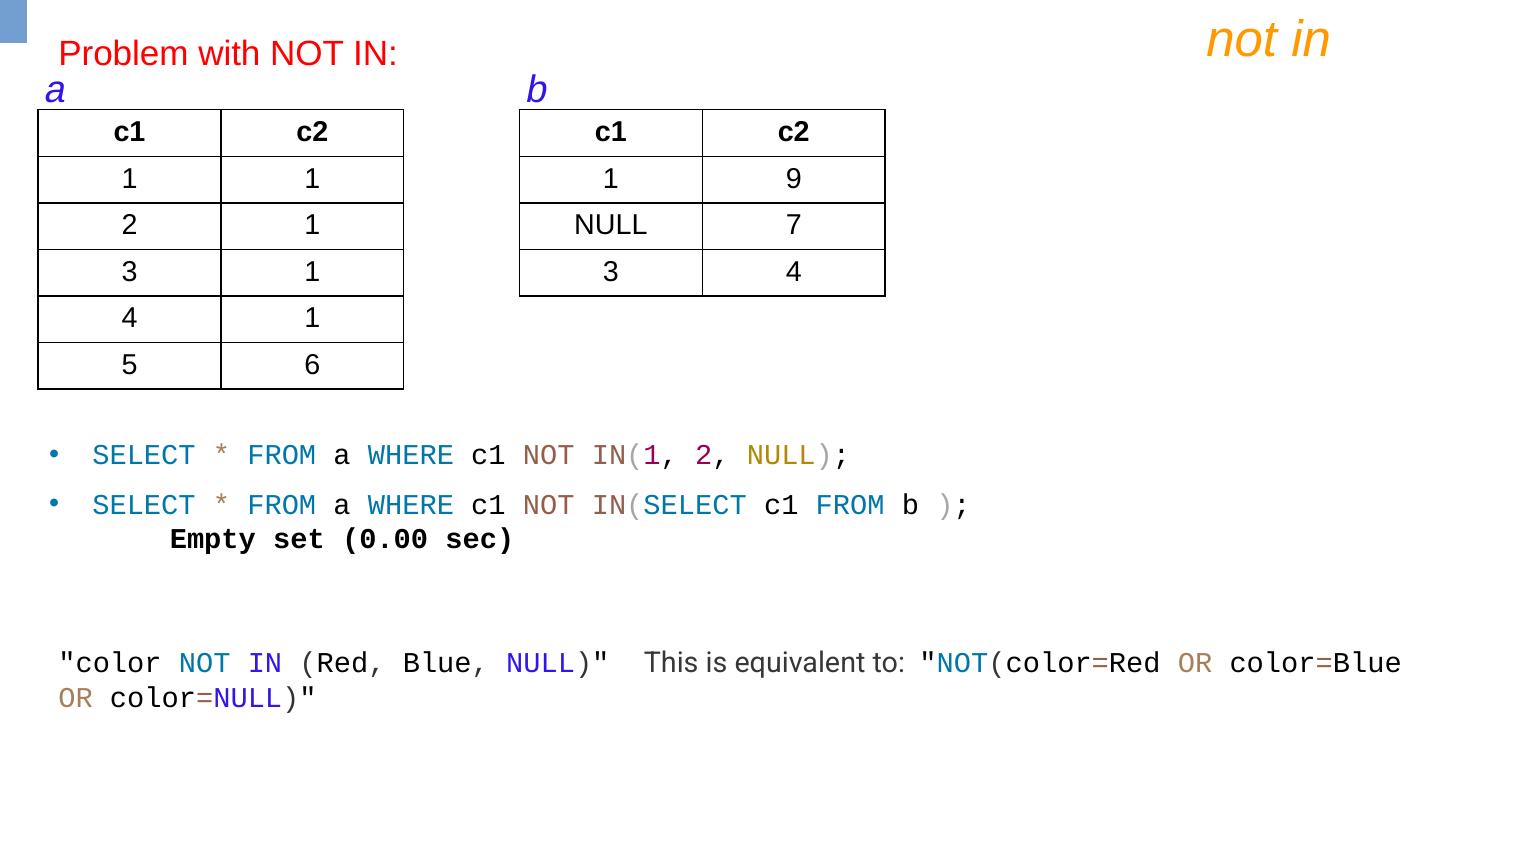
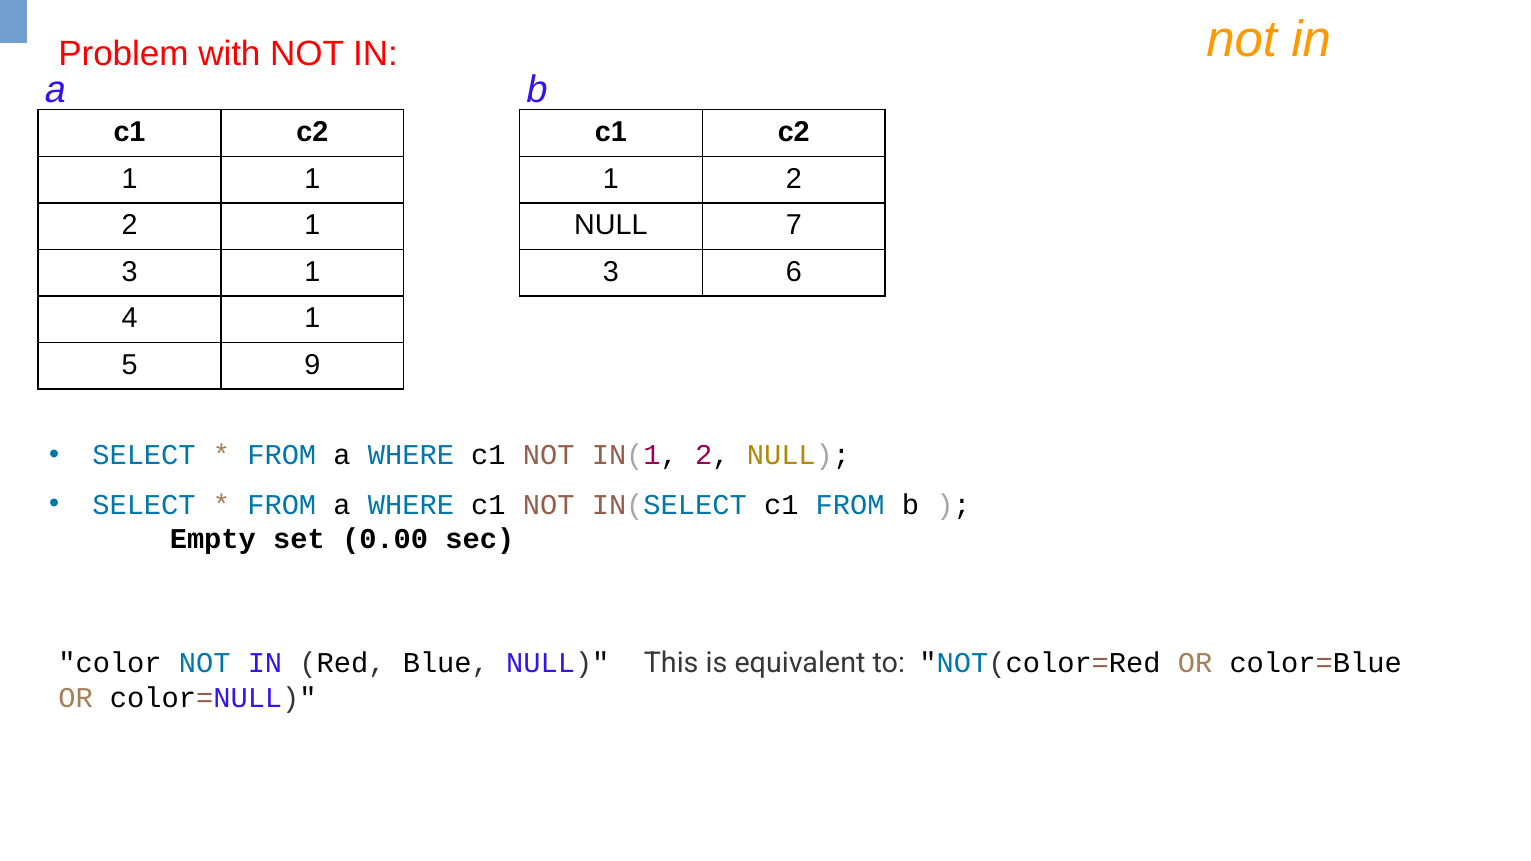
9 at (794, 179): 9 -> 2
3 4: 4 -> 6
6: 6 -> 9
